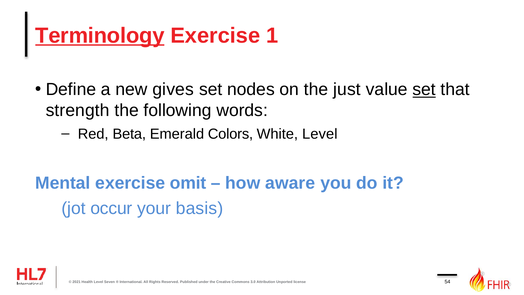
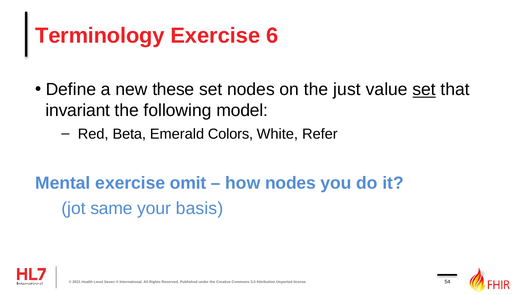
Terminology underline: present -> none
1: 1 -> 6
gives: gives -> these
strength: strength -> invariant
words: words -> model
White Level: Level -> Refer
how aware: aware -> nodes
occur: occur -> same
